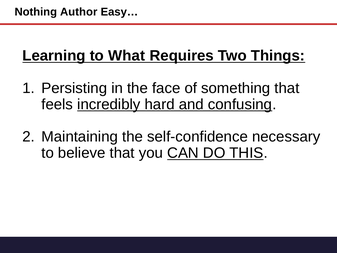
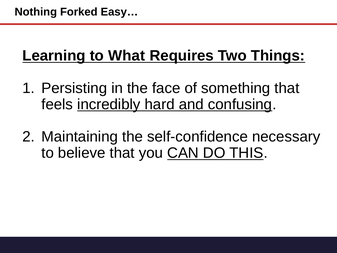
Author: Author -> Forked
